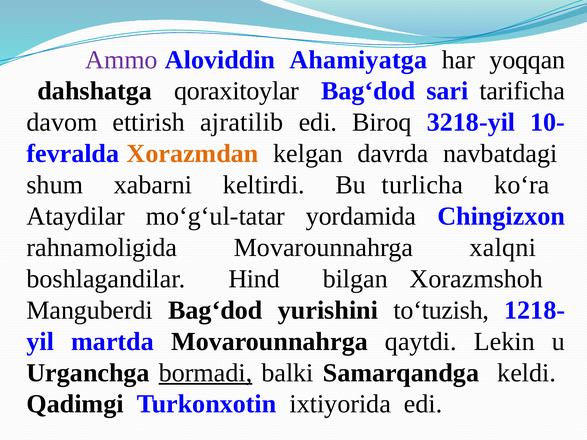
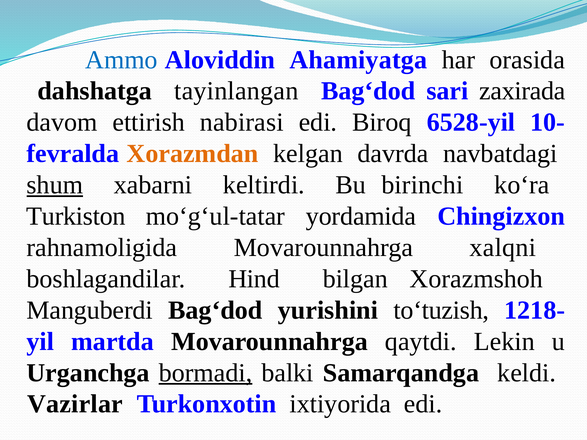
Ammo colour: purple -> blue
yoqqan: yoqqan -> orasida
qoraxitoylar: qoraxitoylar -> tayinlangan
tarificha: tarificha -> zaxirada
ajratilib: ajratilib -> nabirasi
3218-yil: 3218-yil -> 6528-yil
shum underline: none -> present
turlicha: turlicha -> birinchi
Ataydilar: Ataydilar -> Turkiston
Qadimgi: Qadimgi -> Vazirlar
